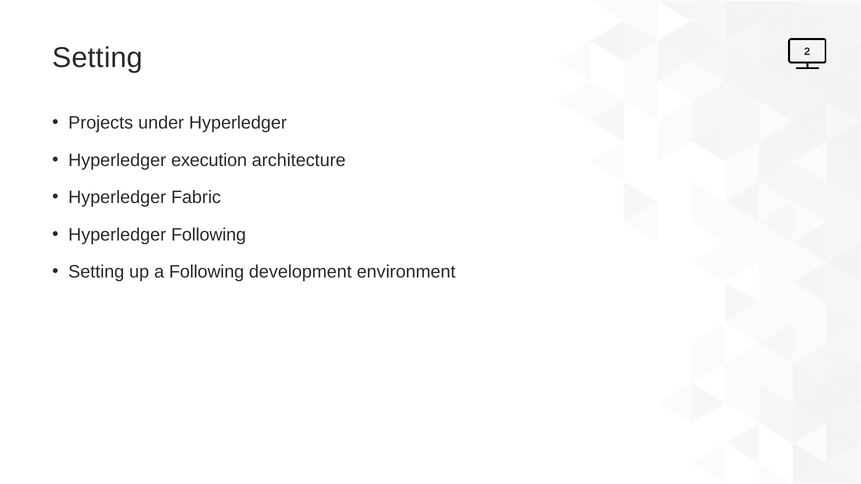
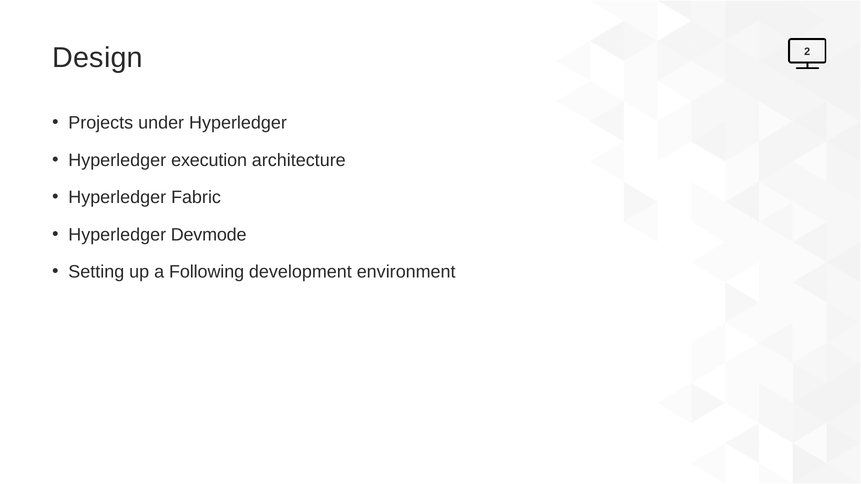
Setting at (98, 58): Setting -> Design
Hyperledger Following: Following -> Devmode
